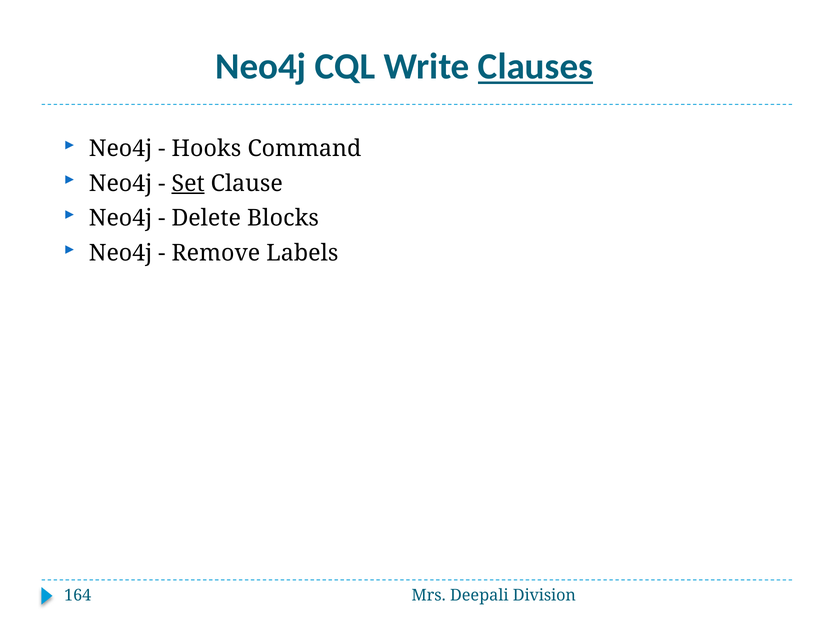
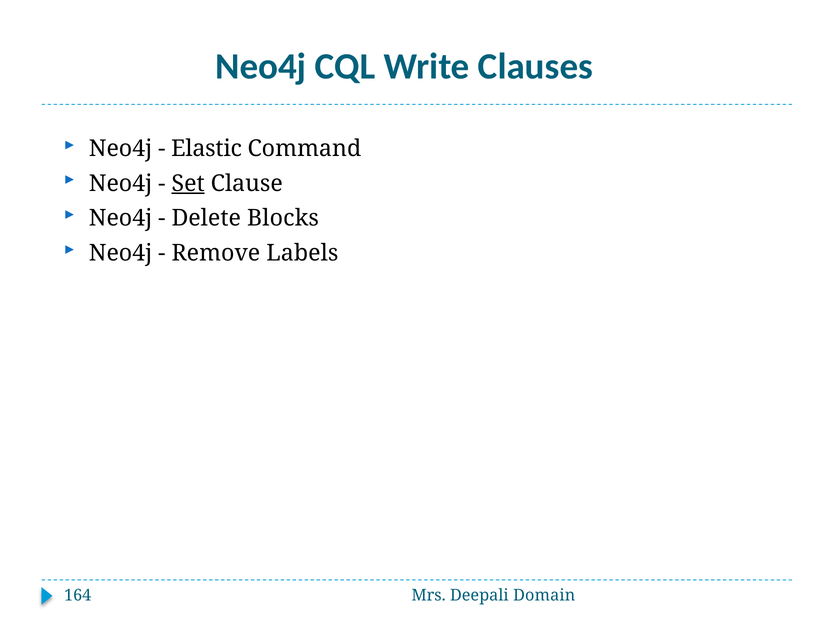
Clauses underline: present -> none
Hooks: Hooks -> Elastic
Division: Division -> Domain
